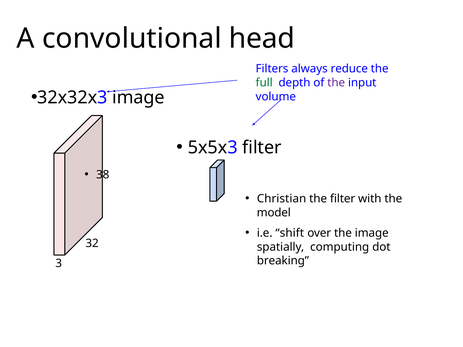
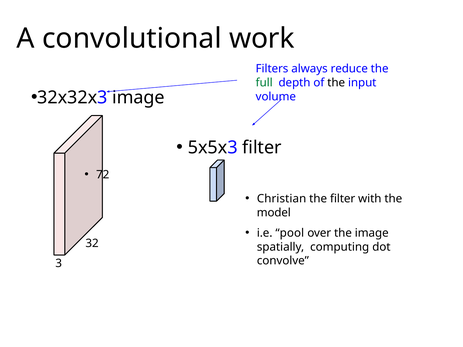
head: head -> work
the at (336, 83) colour: purple -> black
38: 38 -> 72
shift: shift -> pool
breaking: breaking -> convolve
